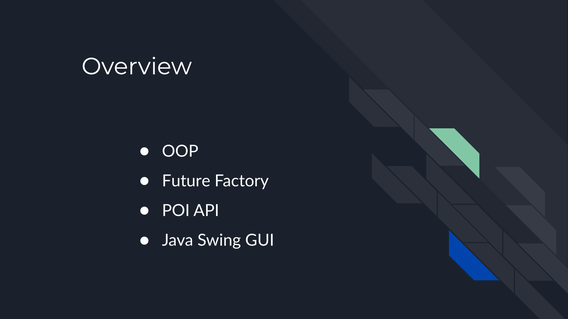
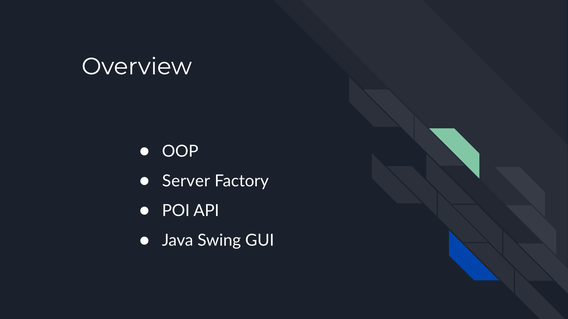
Future: Future -> Server
